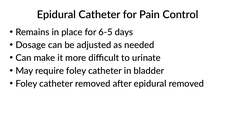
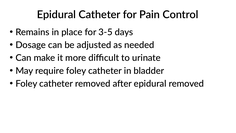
6-5: 6-5 -> 3-5
